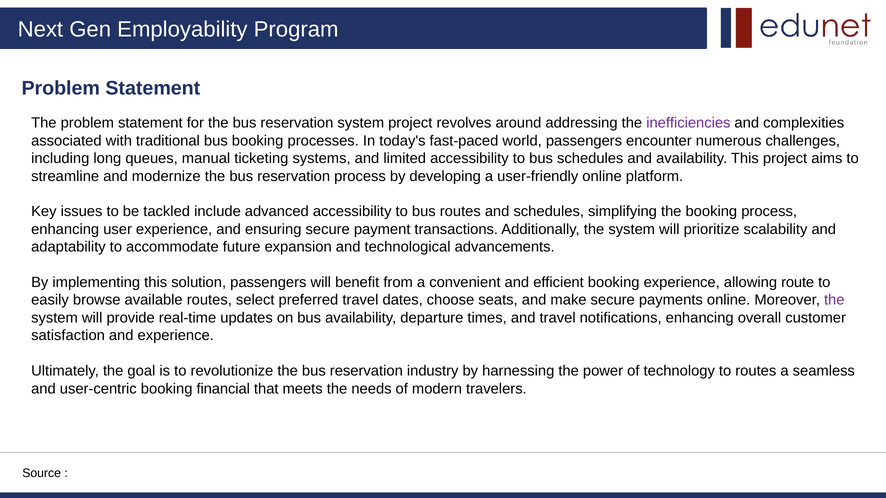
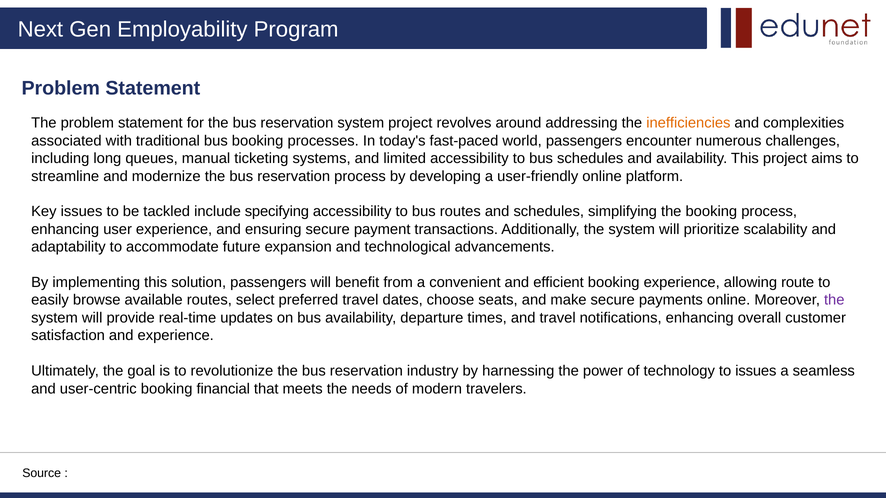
inefficiencies colour: purple -> orange
advanced: advanced -> specifying
to routes: routes -> issues
